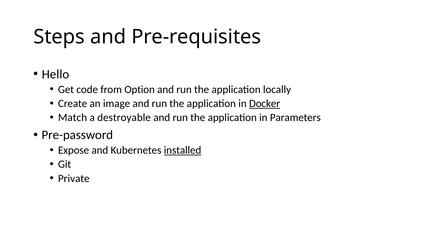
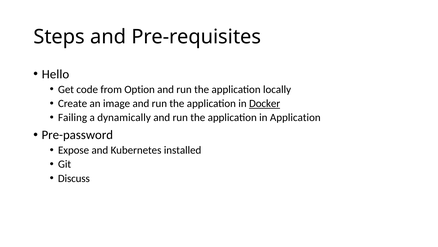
Match: Match -> Failing
destroyable: destroyable -> dynamically
in Parameters: Parameters -> Application
installed underline: present -> none
Private: Private -> Discuss
